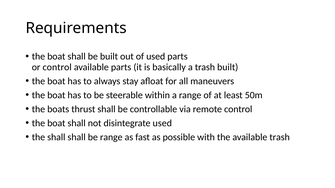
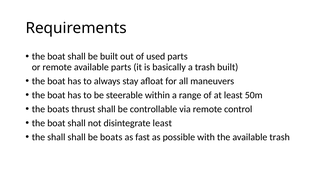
or control: control -> remote
disintegrate used: used -> least
be range: range -> boats
